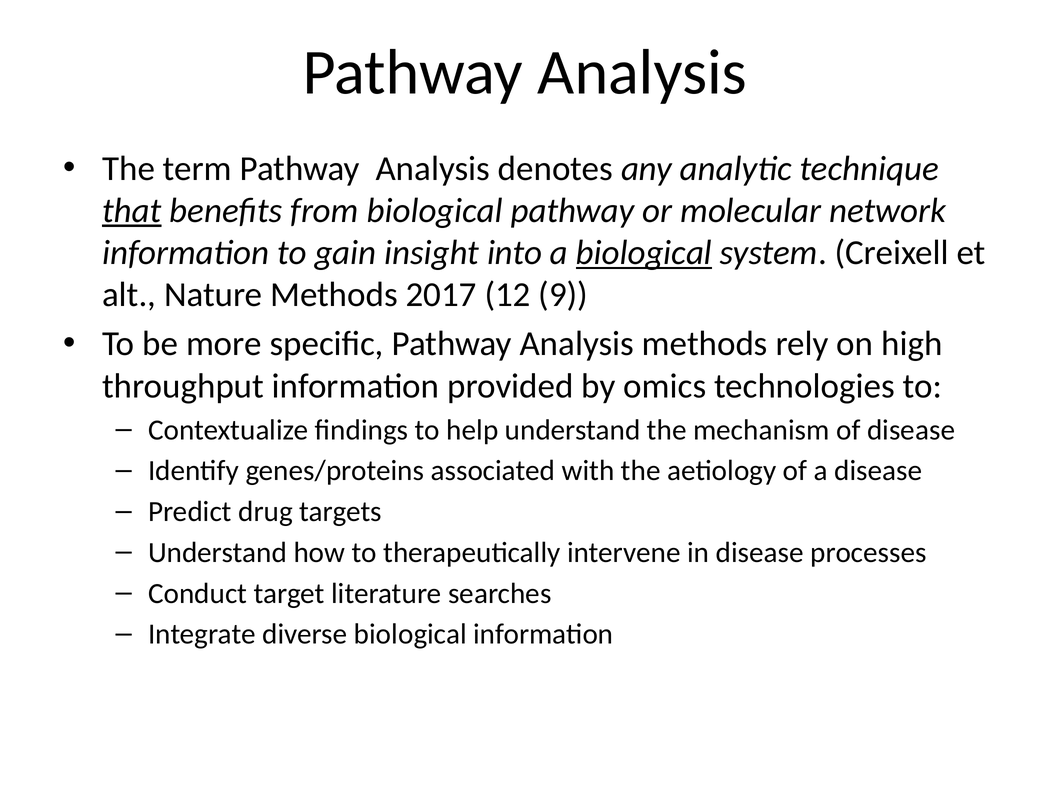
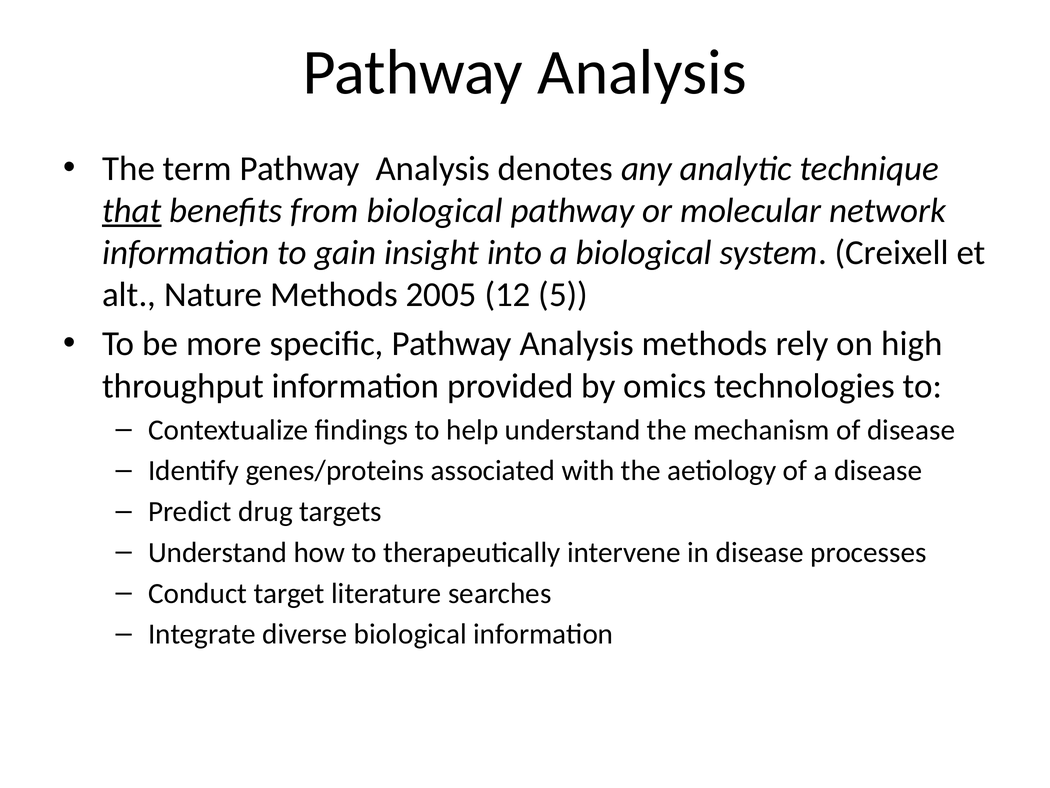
biological at (644, 253) underline: present -> none
2017: 2017 -> 2005
9: 9 -> 5
